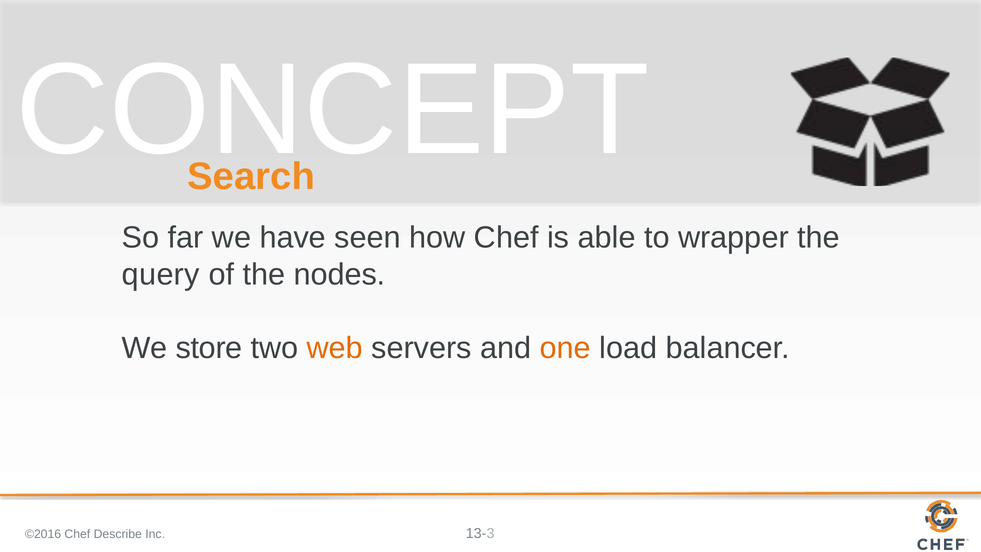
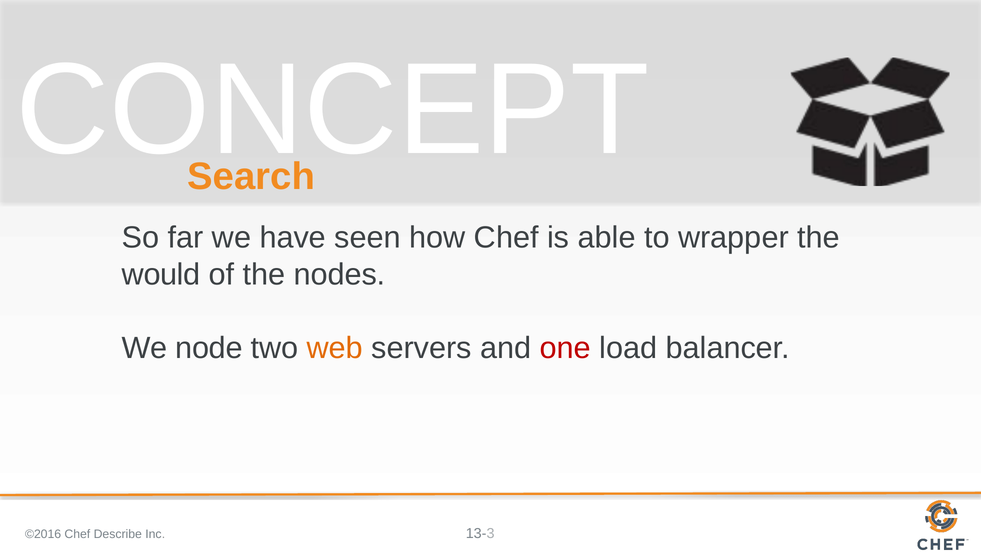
query: query -> would
store: store -> node
one colour: orange -> red
